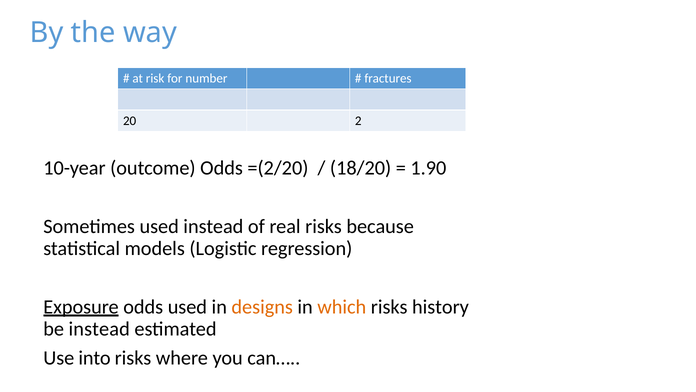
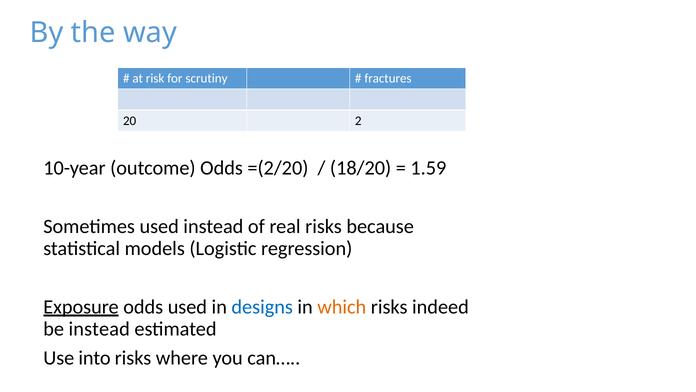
number: number -> scrutiny
1.90: 1.90 -> 1.59
designs colour: orange -> blue
history: history -> indeed
